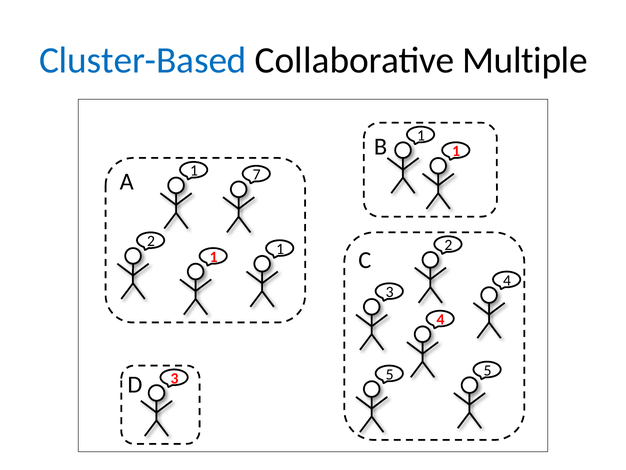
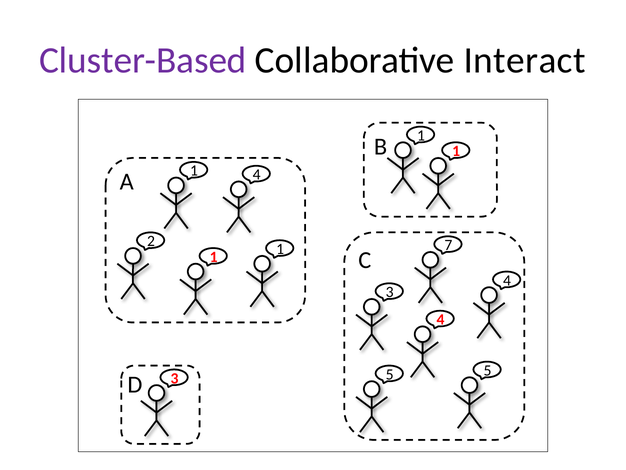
Cluster-Based colour: blue -> purple
Multiple: Multiple -> Interact
1 7: 7 -> 4
1 2: 2 -> 7
